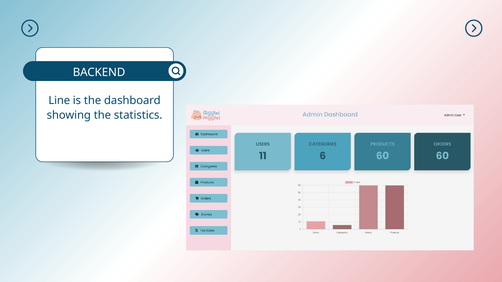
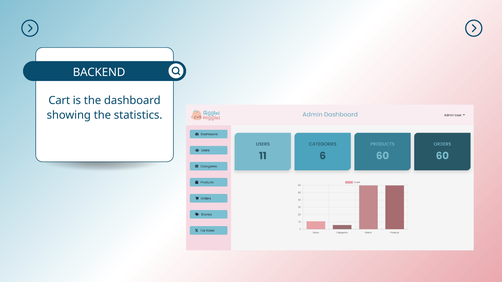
Line: Line -> Cart
